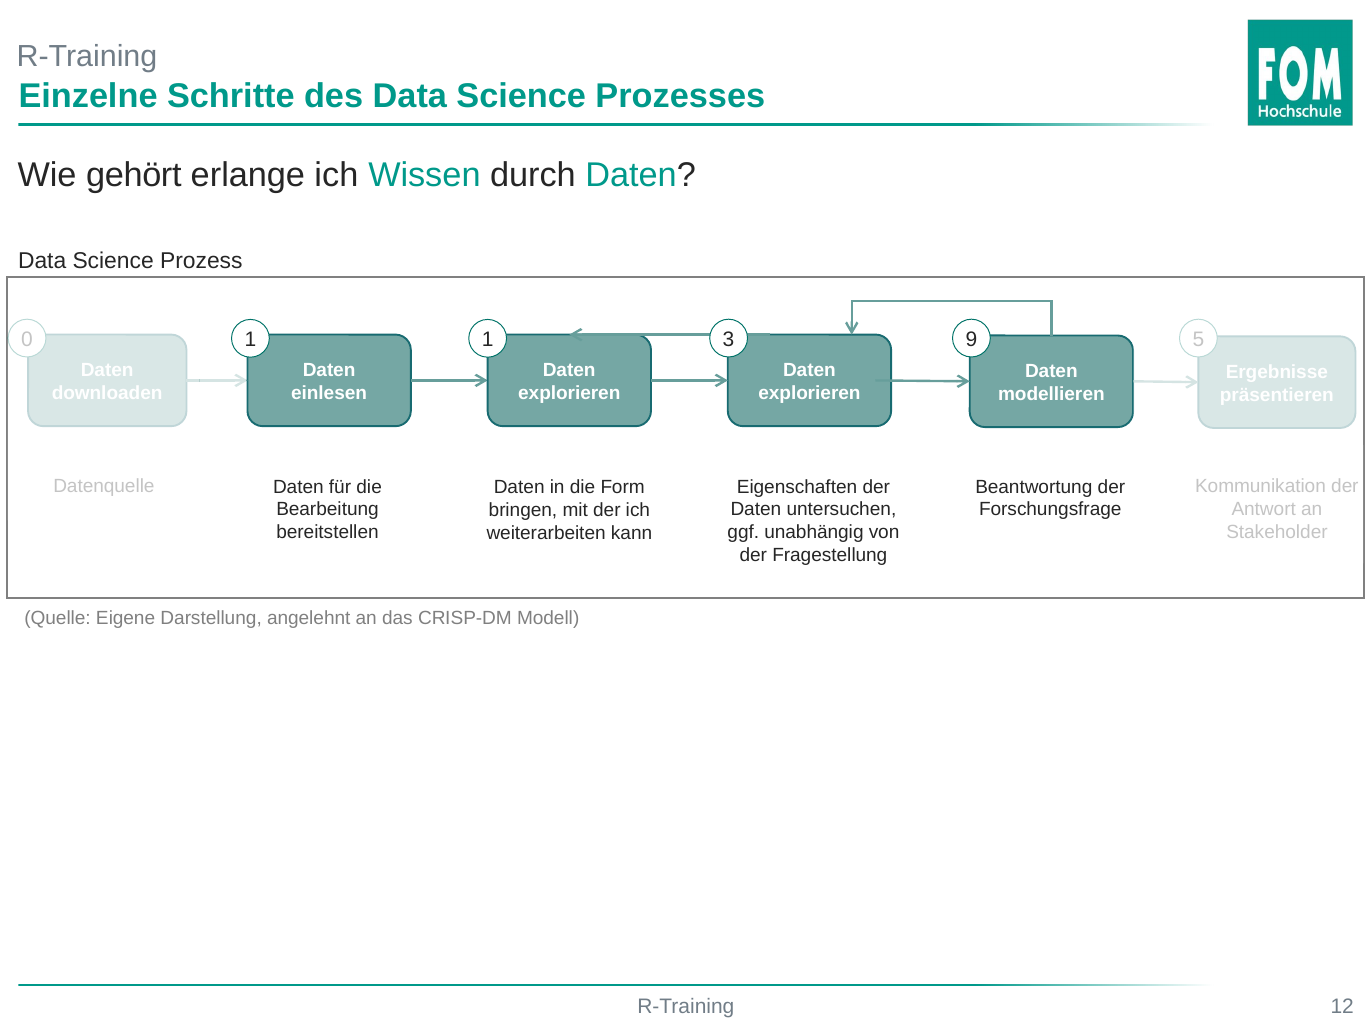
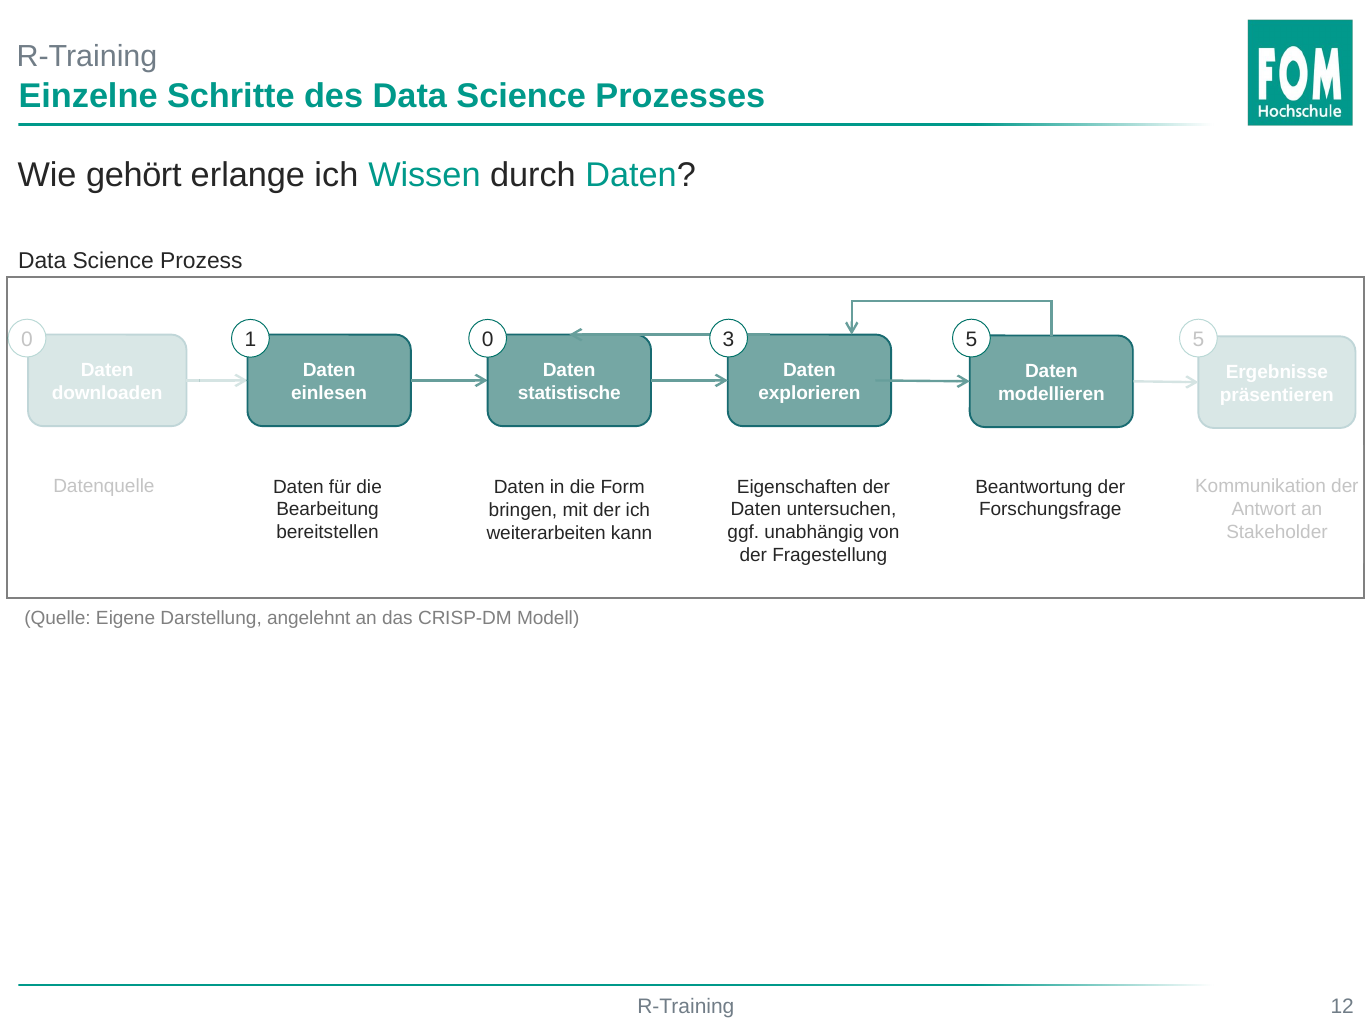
3 9: 9 -> 5
1 1: 1 -> 0
explorieren at (569, 393): explorieren -> statistische
